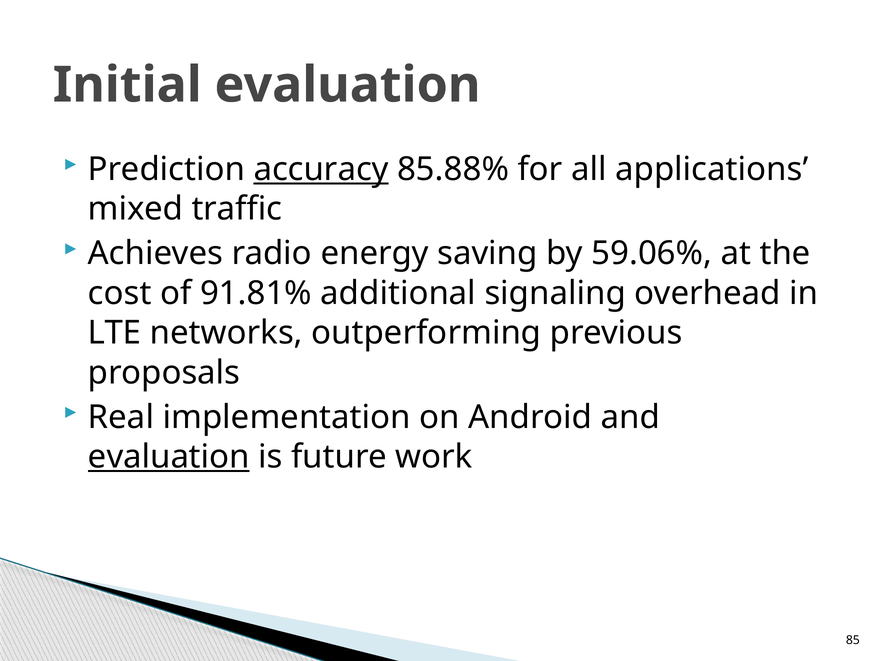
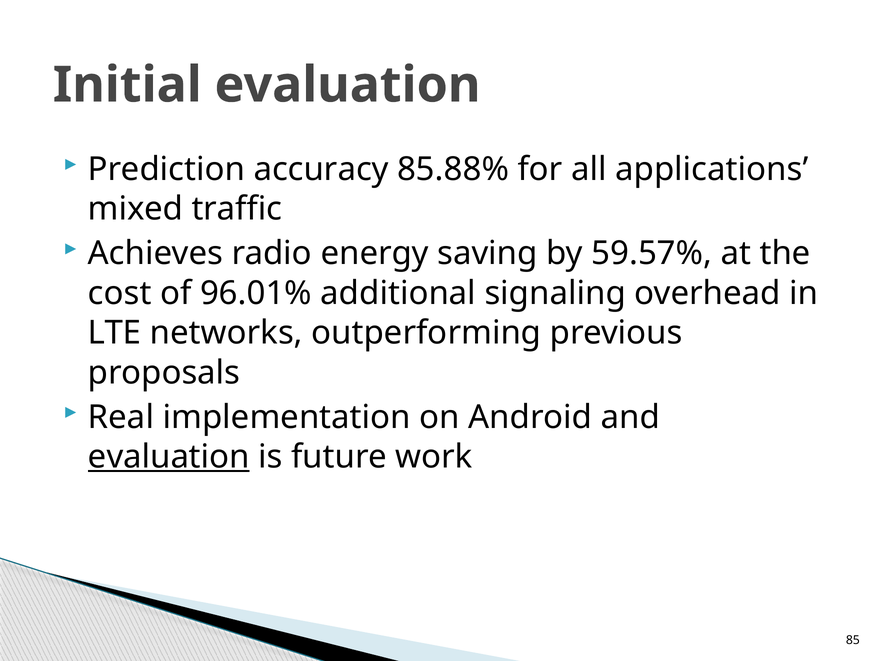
accuracy underline: present -> none
59.06%: 59.06% -> 59.57%
91.81%: 91.81% -> 96.01%
